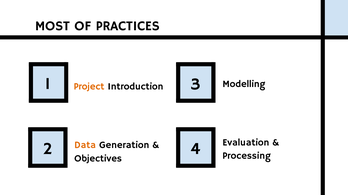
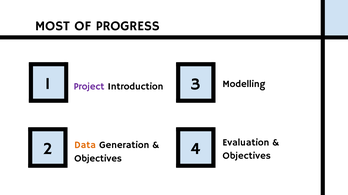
PRACTICES: PRACTICES -> PROGRESS
Project colour: orange -> purple
Processing at (247, 156): Processing -> Objectives
